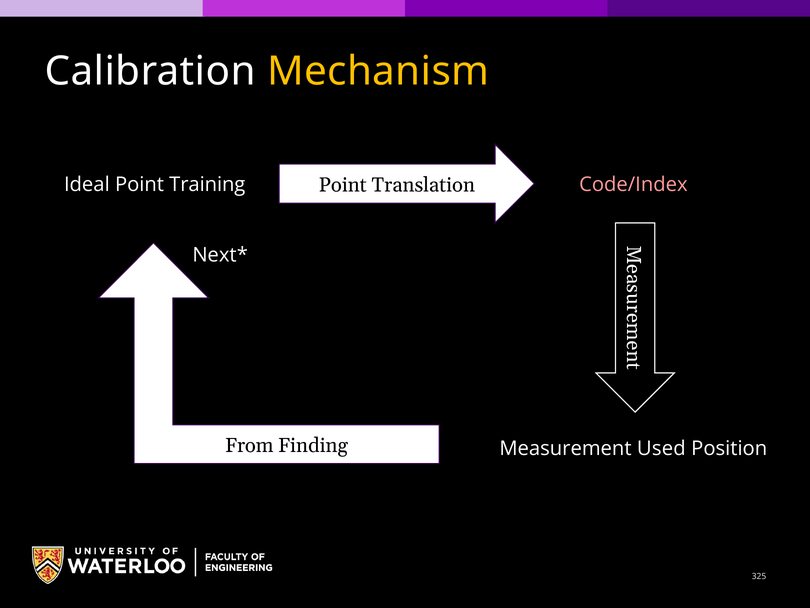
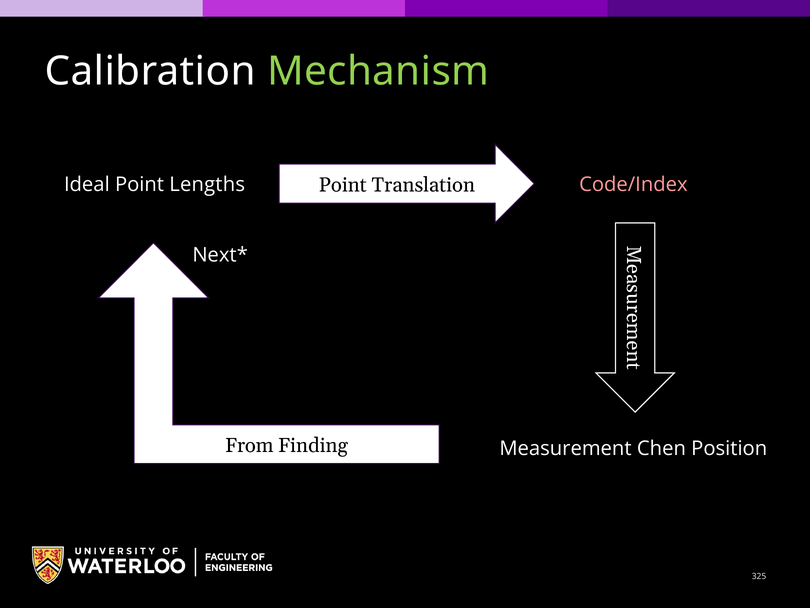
Mechanism colour: yellow -> light green
Training: Training -> Lengths
Used: Used -> Chen
